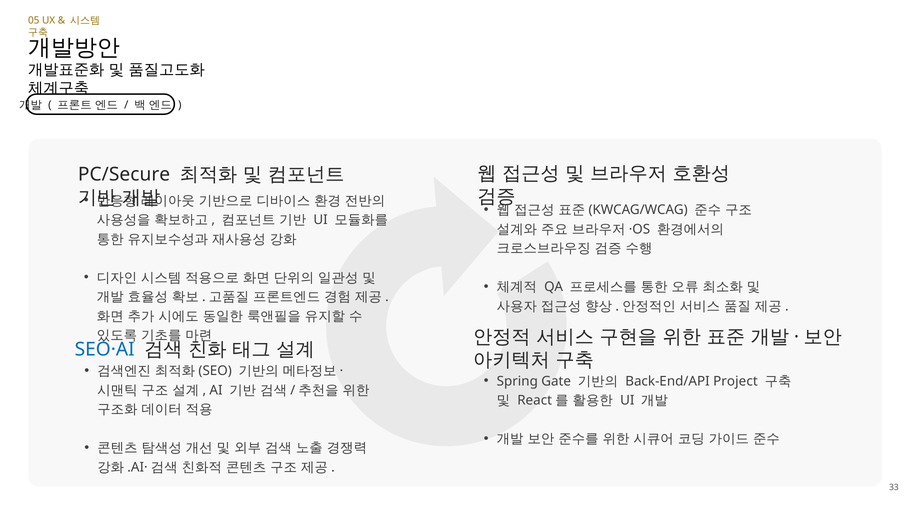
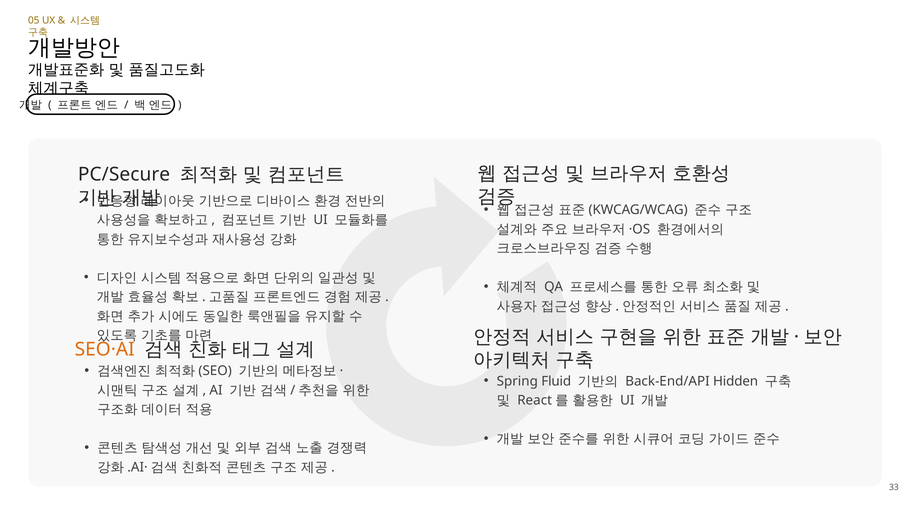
SEO·AI colour: blue -> orange
Gate: Gate -> Fluid
Project: Project -> Hidden
